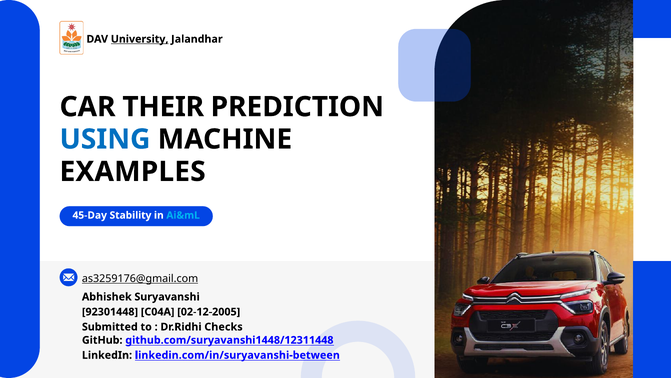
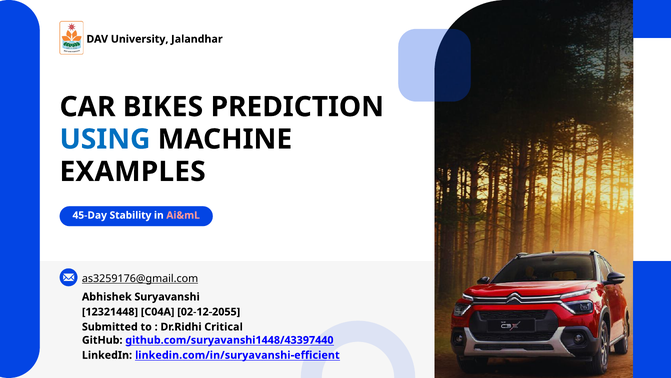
University underline: present -> none
THEIR: THEIR -> BIKES
Ai&mL colour: light blue -> pink
92301448: 92301448 -> 12321448
02-12-2005: 02-12-2005 -> 02-12-2055
Checks: Checks -> Critical
github.com/suryavanshi1448/12311448: github.com/suryavanshi1448/12311448 -> github.com/suryavanshi1448/43397440
linkedin.com/in/suryavanshi-between: linkedin.com/in/suryavanshi-between -> linkedin.com/in/suryavanshi-efficient
